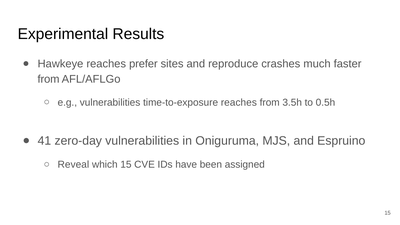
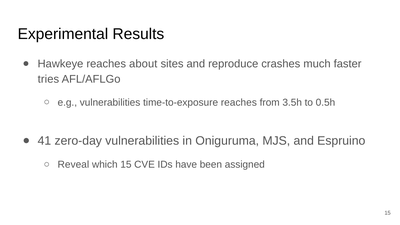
prefer: prefer -> about
from at (49, 79): from -> tries
